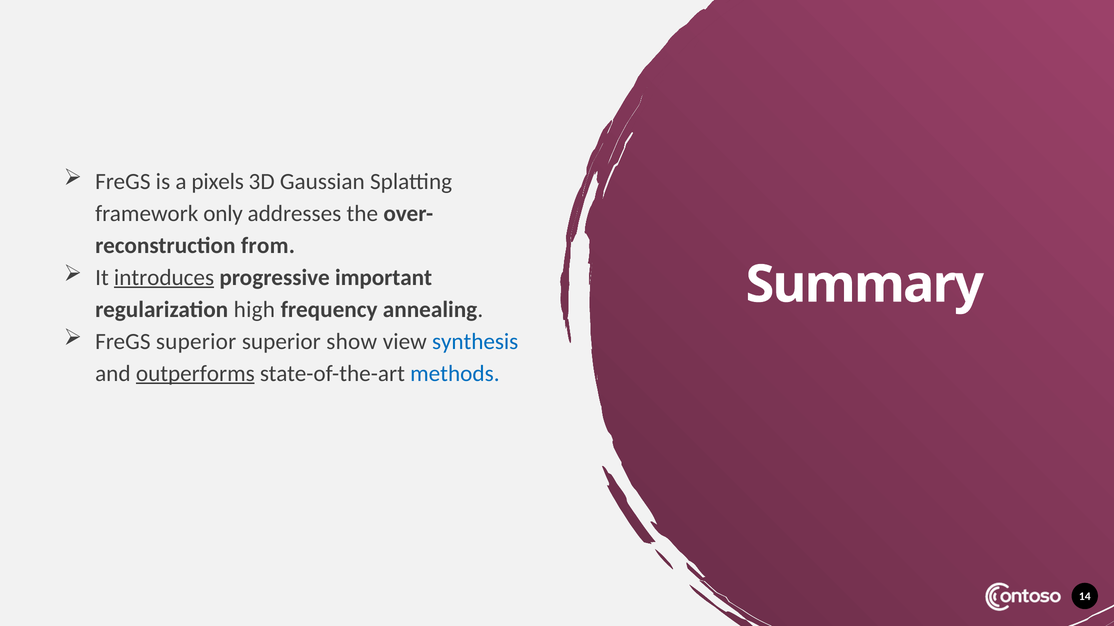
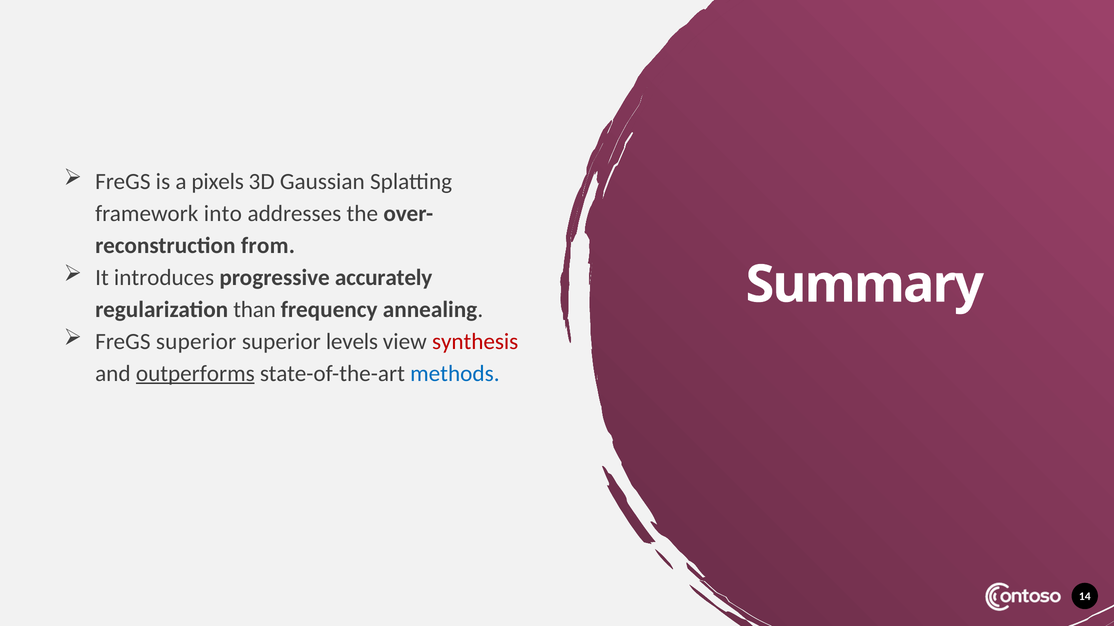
only: only -> into
introduces underline: present -> none
important: important -> accurately
high: high -> than
show: show -> levels
synthesis colour: blue -> red
